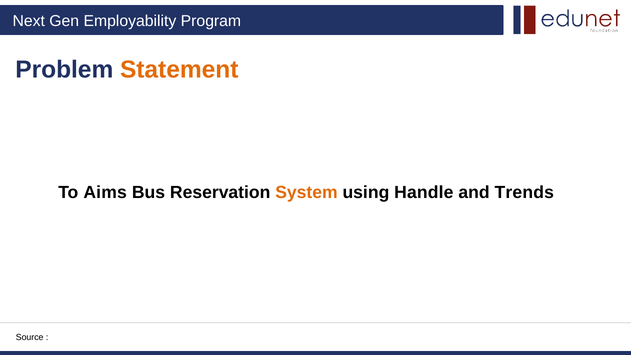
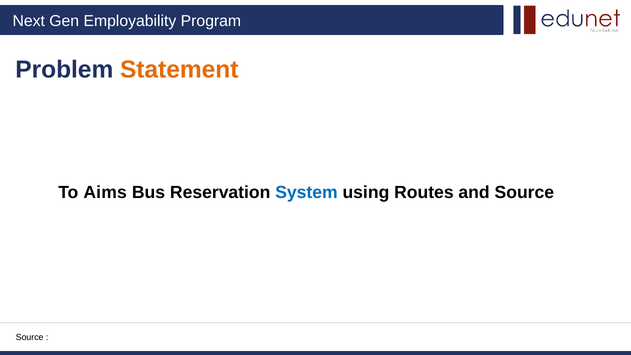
System colour: orange -> blue
Handle: Handle -> Routes
and Trends: Trends -> Source
